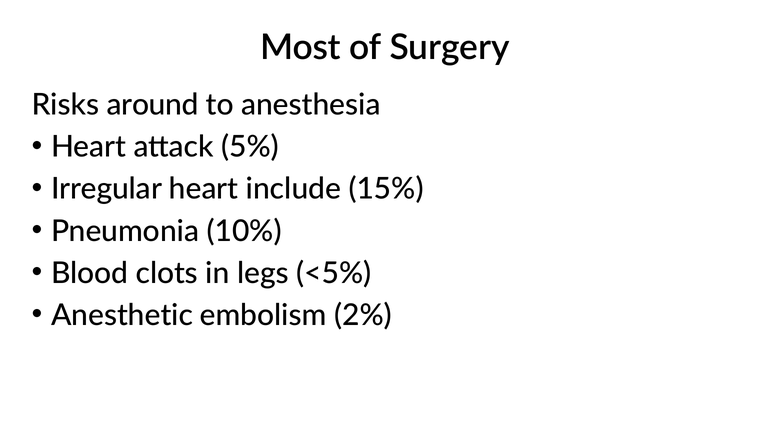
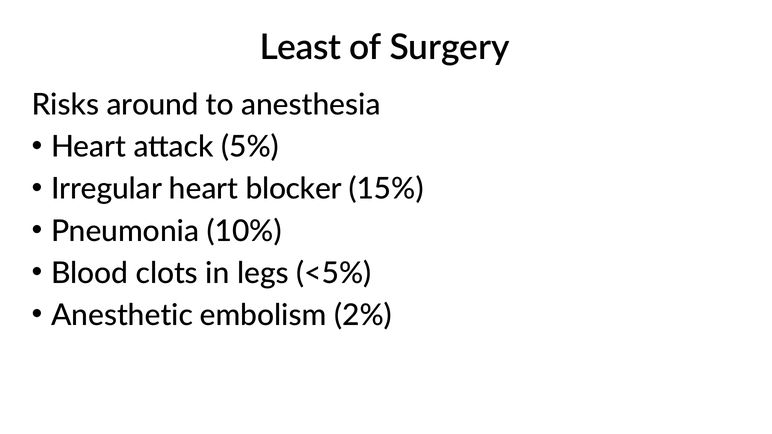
Most: Most -> Least
include: include -> blocker
